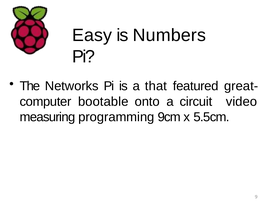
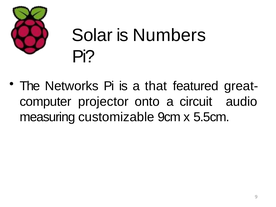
Easy: Easy -> Solar
bootable: bootable -> projector
video: video -> audio
programming: programming -> customizable
